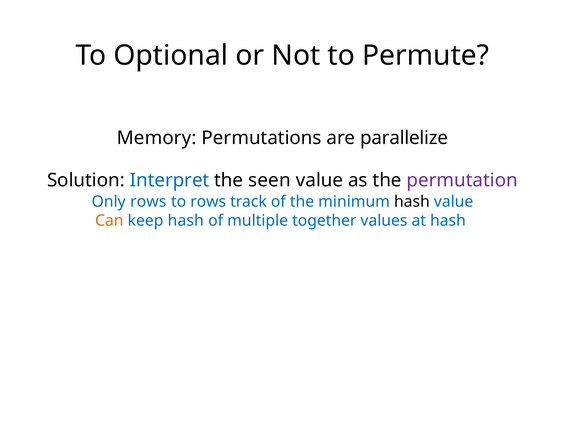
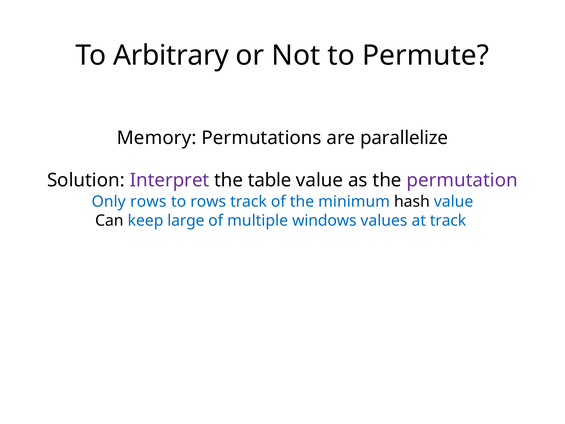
Optional: Optional -> Arbitrary
Interpret colour: blue -> purple
seen: seen -> table
Can colour: orange -> black
keep hash: hash -> large
together: together -> windows
at hash: hash -> track
